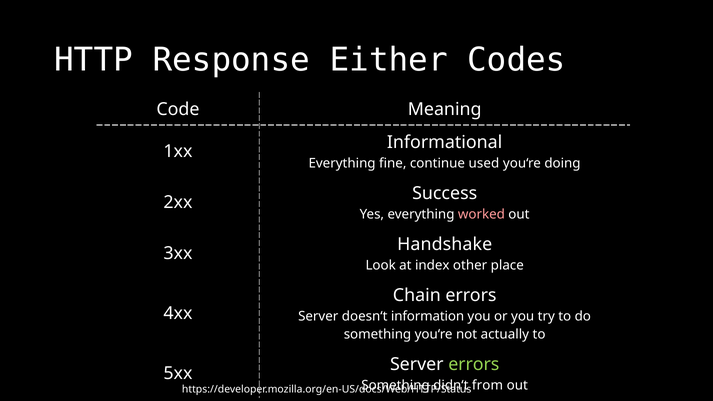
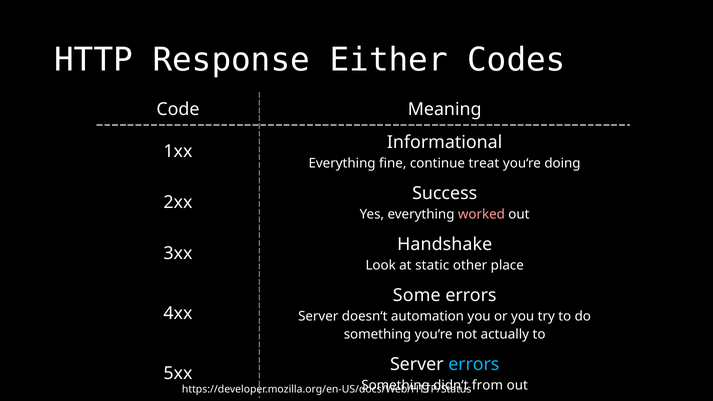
used: used -> treat
index: index -> static
Chain: Chain -> Some
information: information -> automation
errors at (474, 365) colour: light green -> light blue
